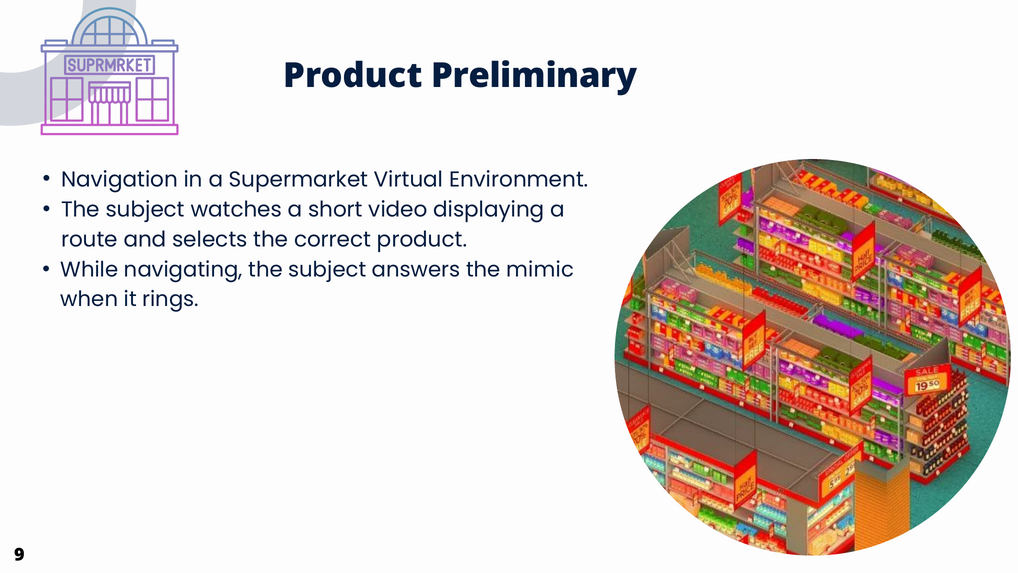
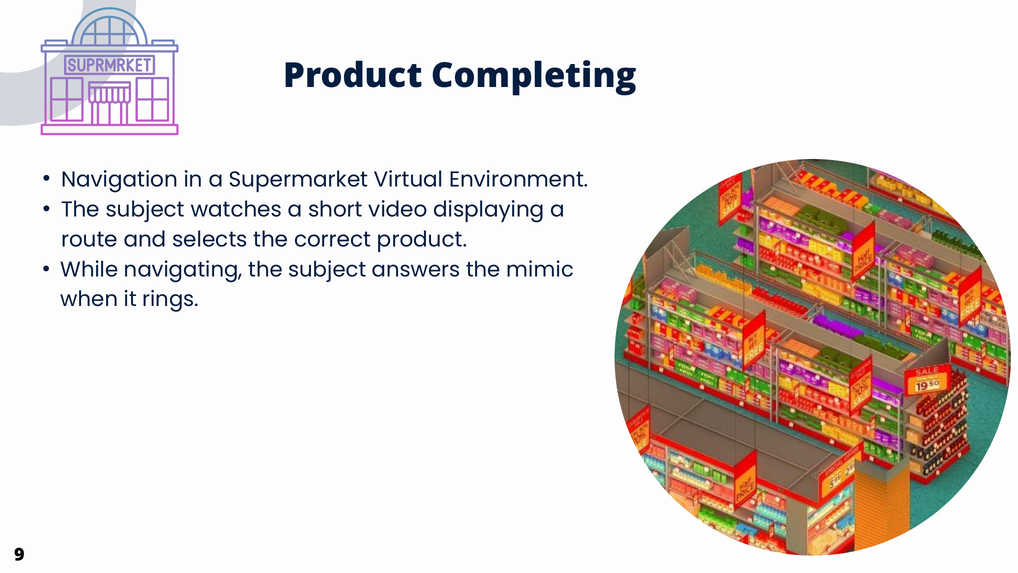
Preliminary: Preliminary -> Completing
